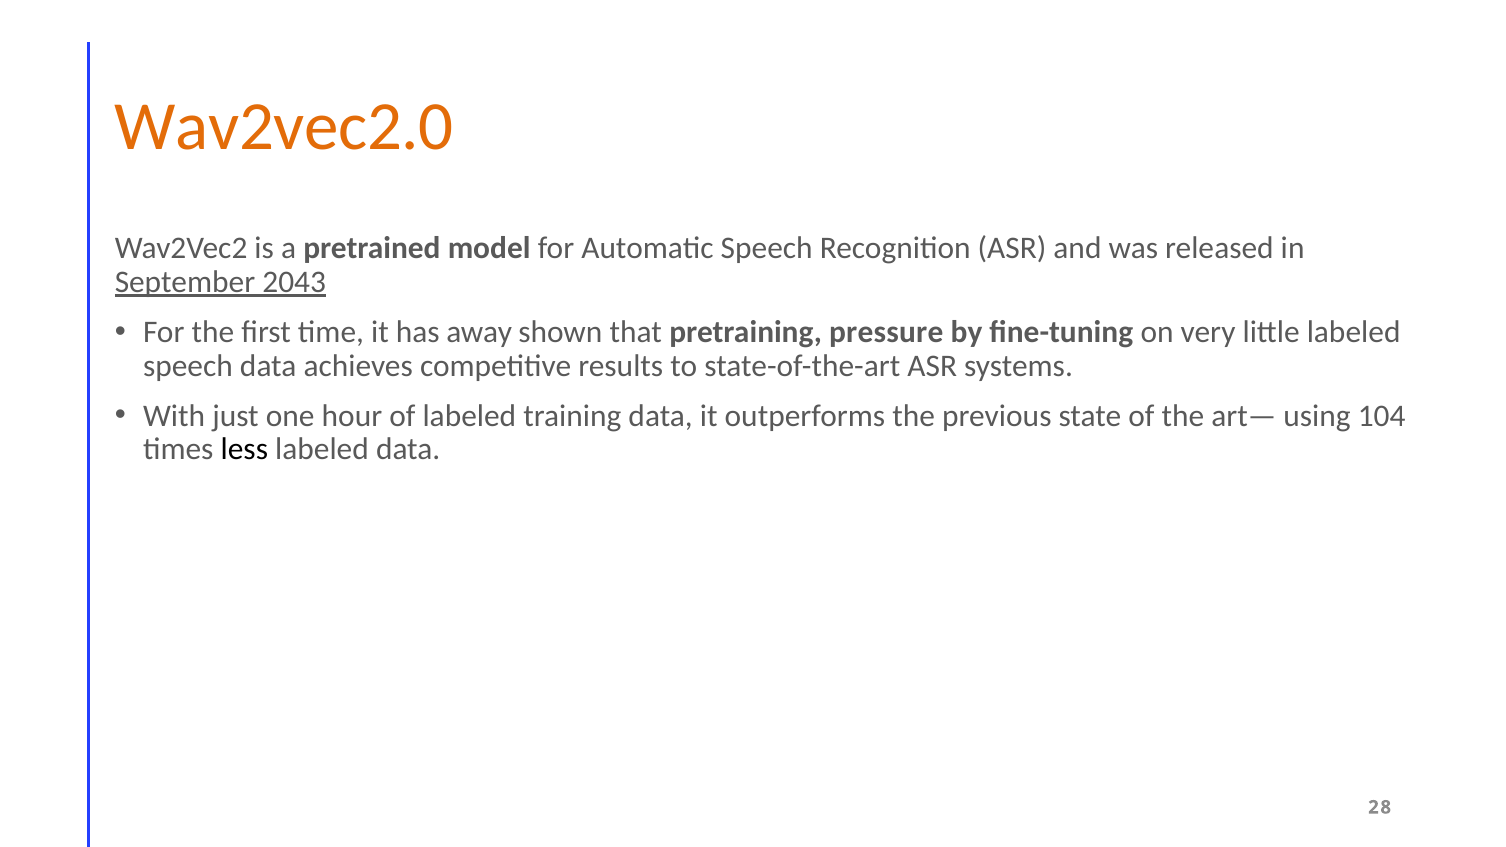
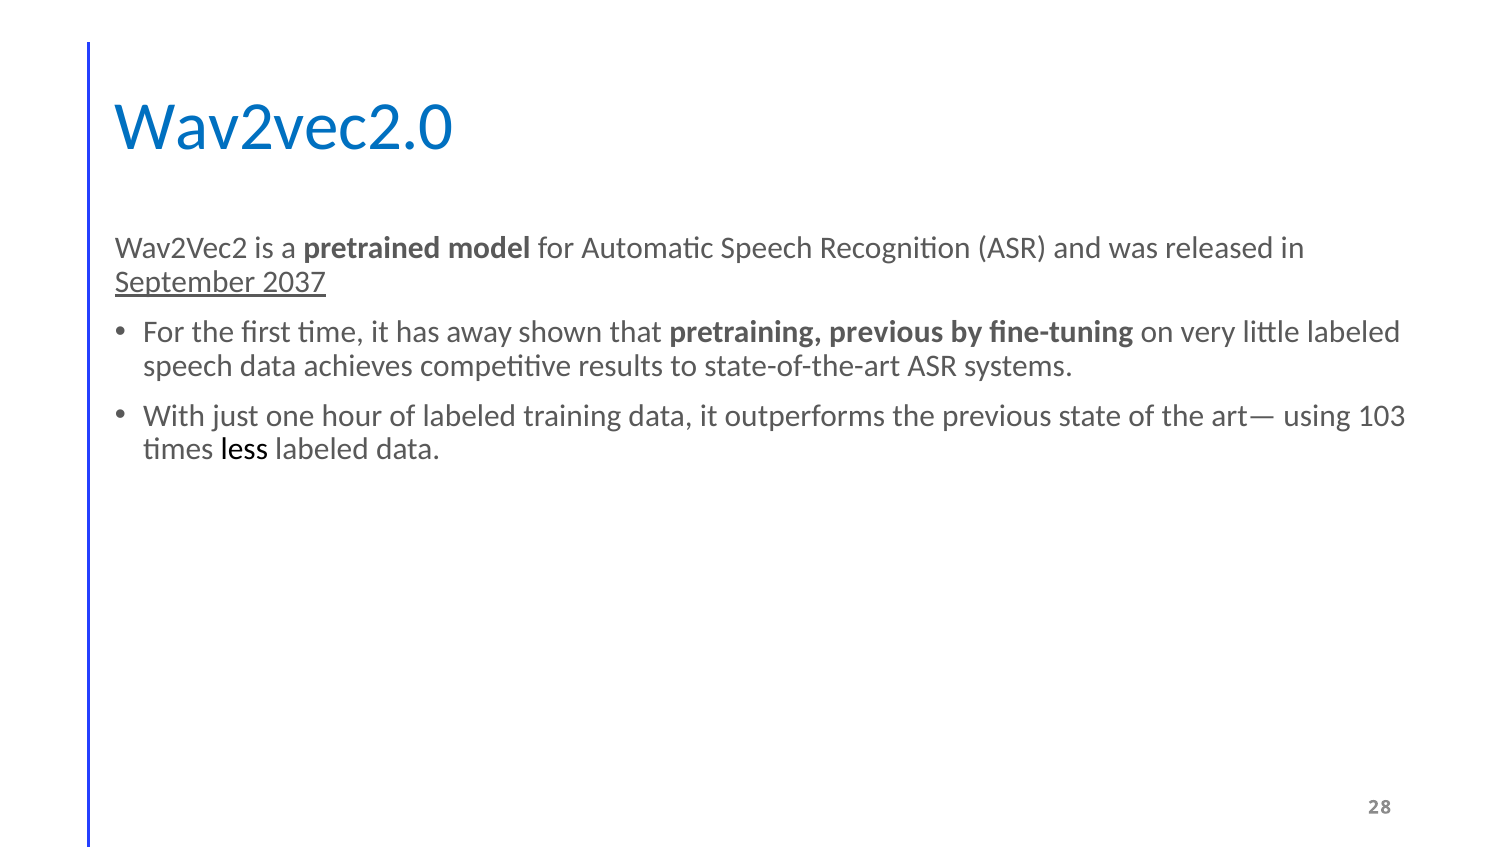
Wav2vec2.0 colour: orange -> blue
2043: 2043 -> 2037
pretraining pressure: pressure -> previous
104: 104 -> 103
